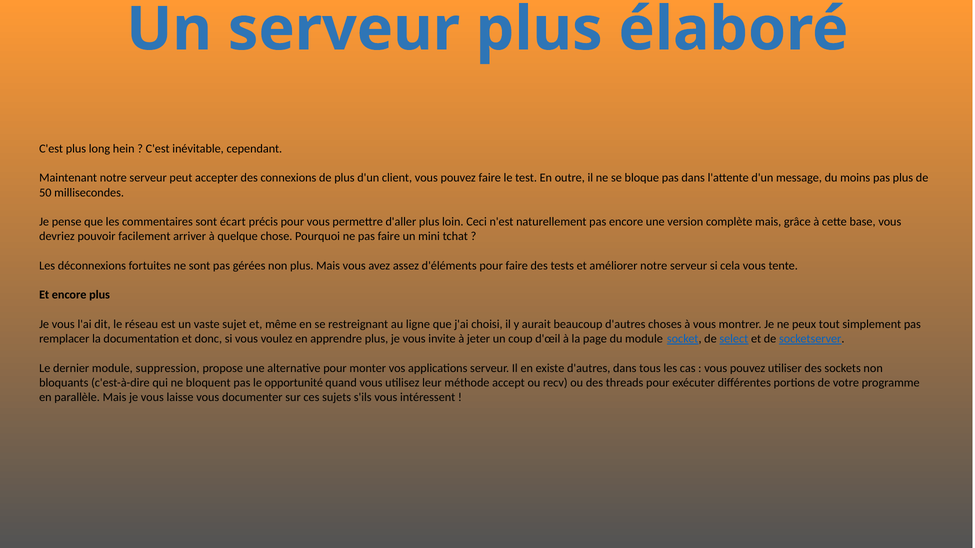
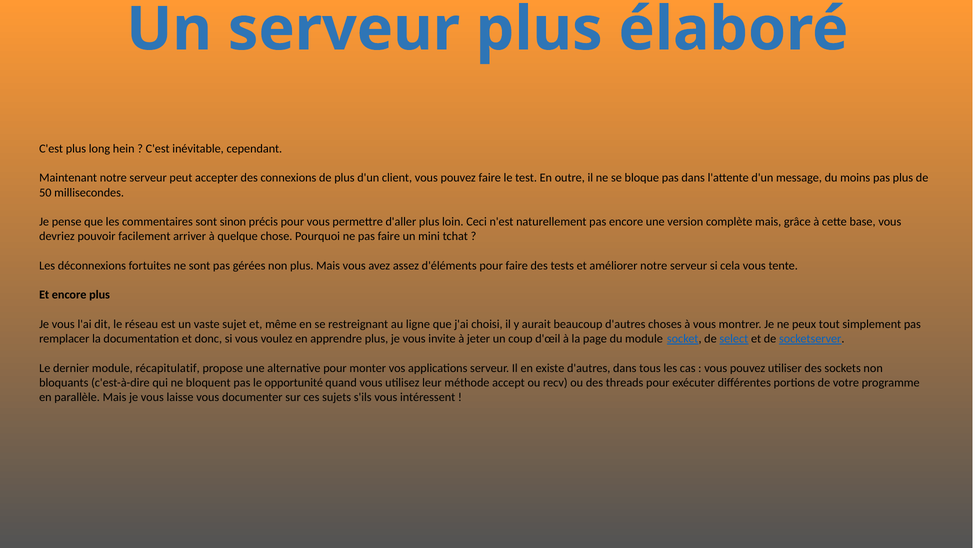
écart: écart -> sinon
suppression: suppression -> récapitulatif
